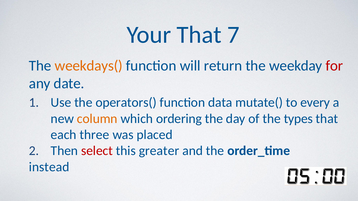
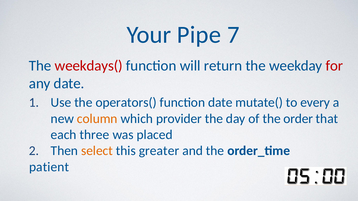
Your That: That -> Pipe
weekdays( colour: orange -> red
function data: data -> date
ordering: ordering -> provider
types: types -> order
select colour: red -> orange
instead: instead -> patient
